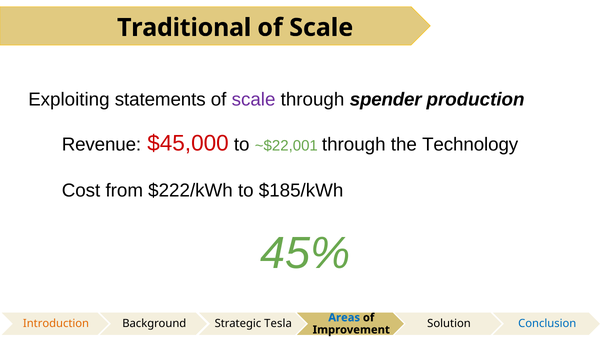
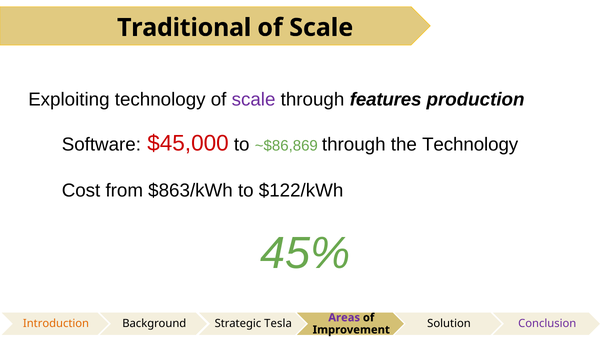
Exploiting statements: statements -> technology
spender: spender -> features
Revenue: Revenue -> Software
~$22,001: ~$22,001 -> ~$86,869
$222/kWh: $222/kWh -> $863/kWh
$185/kWh: $185/kWh -> $122/kWh
Areas colour: blue -> purple
Conclusion colour: blue -> purple
